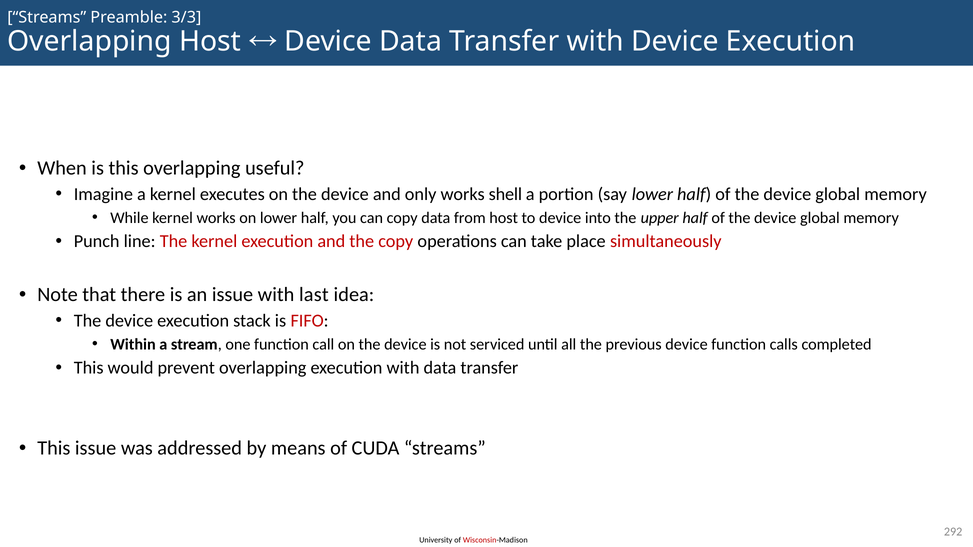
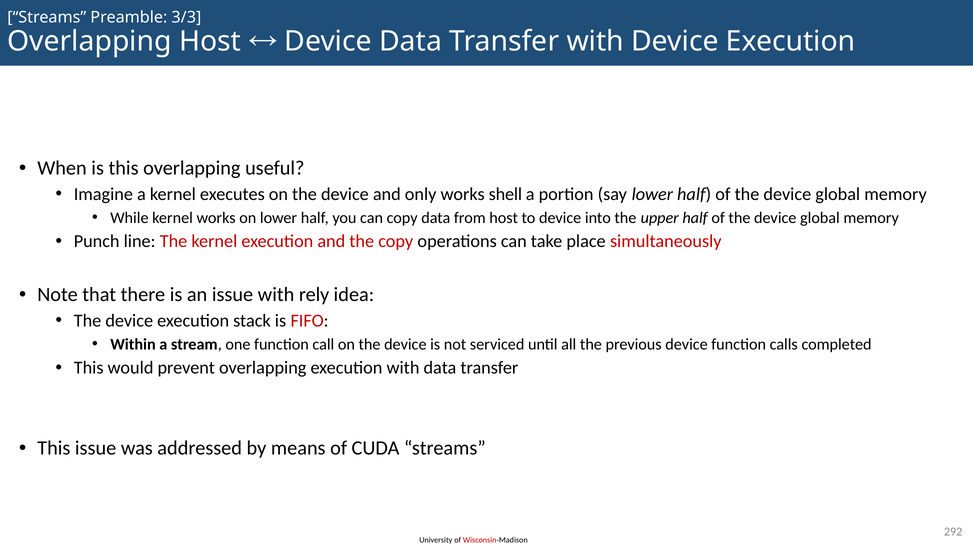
last: last -> rely
